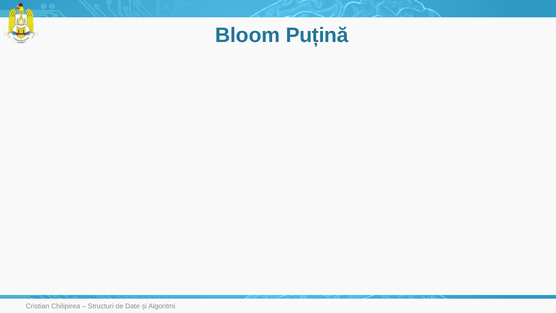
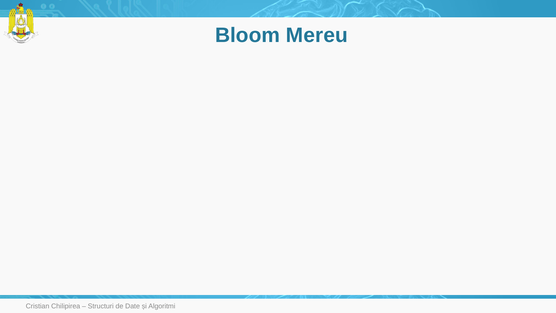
Puțină: Puțină -> Mereu
